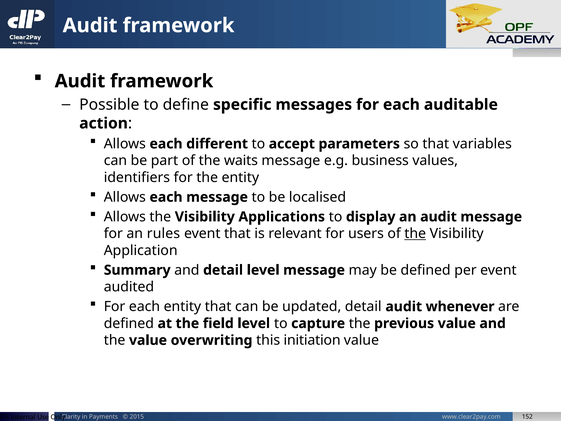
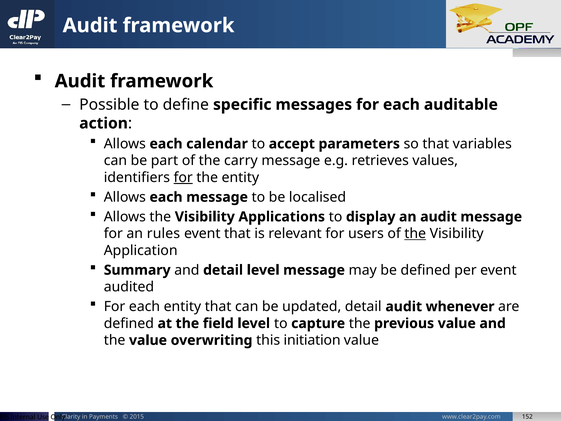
different: different -> calendar
waits: waits -> carry
business: business -> retrieves
for at (183, 177) underline: none -> present
